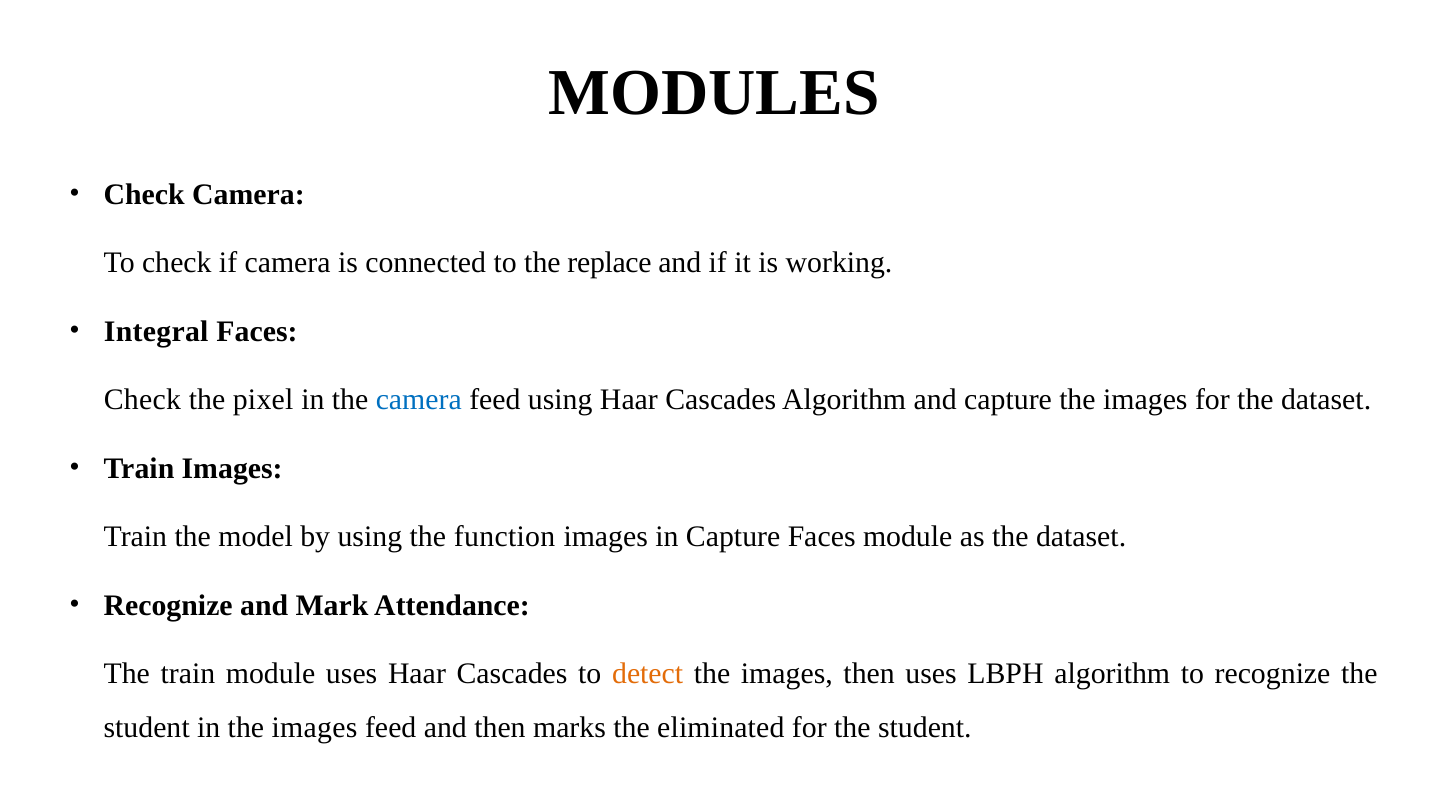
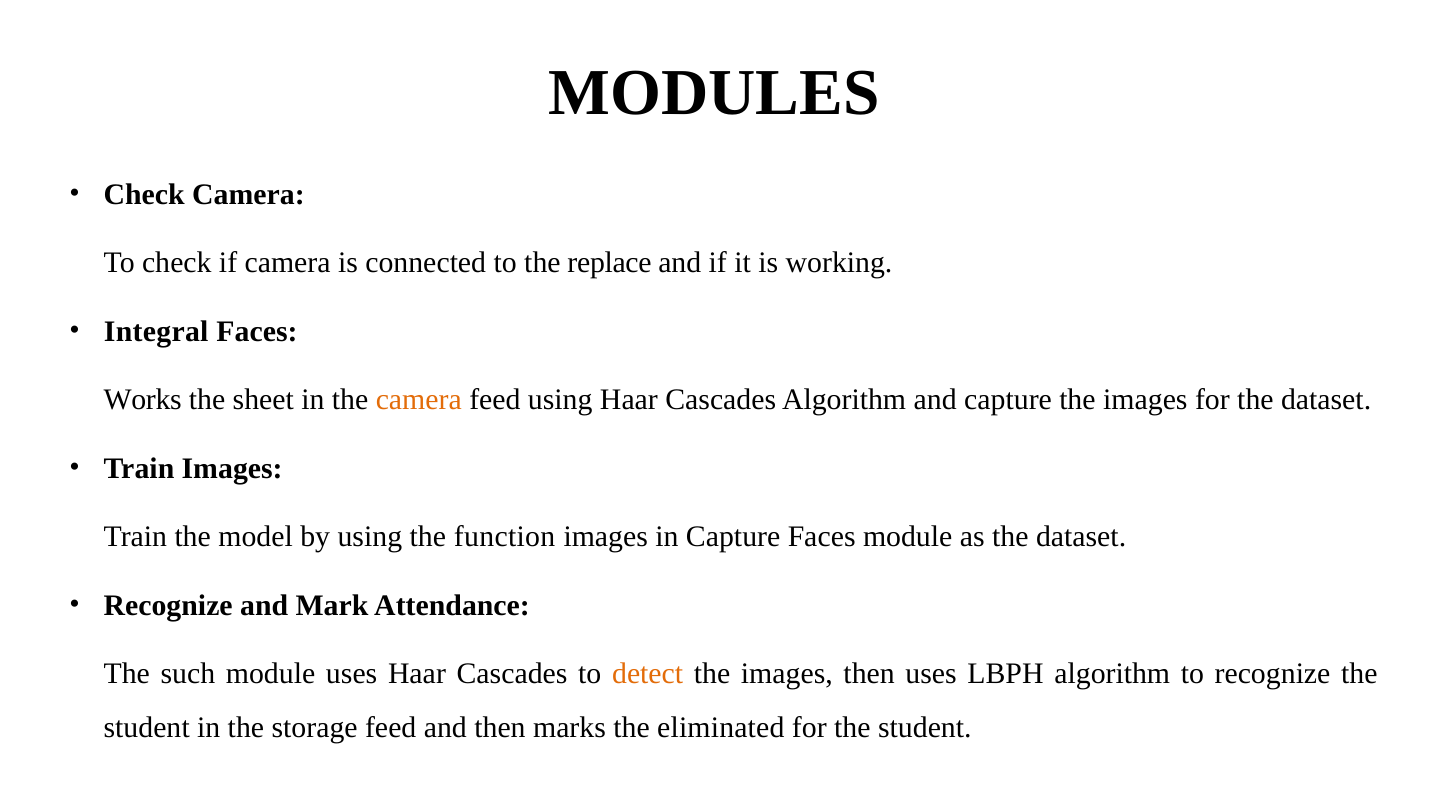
Check at (142, 400): Check -> Works
pixel: pixel -> sheet
camera at (419, 400) colour: blue -> orange
The train: train -> such
in the images: images -> storage
